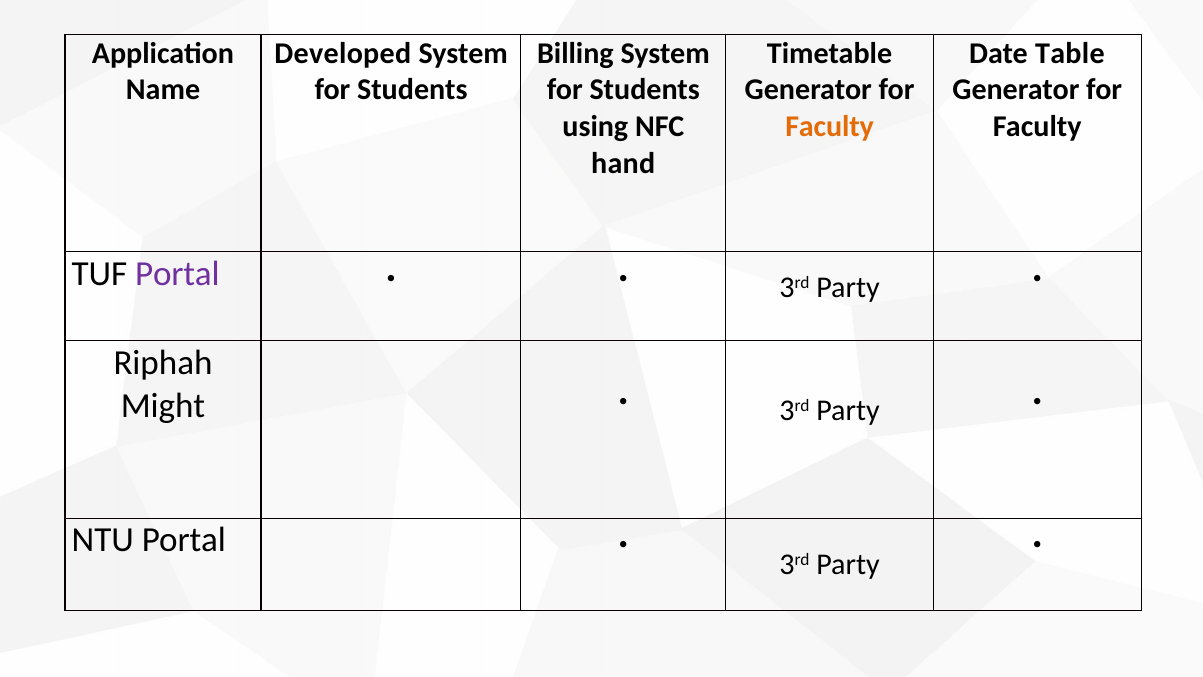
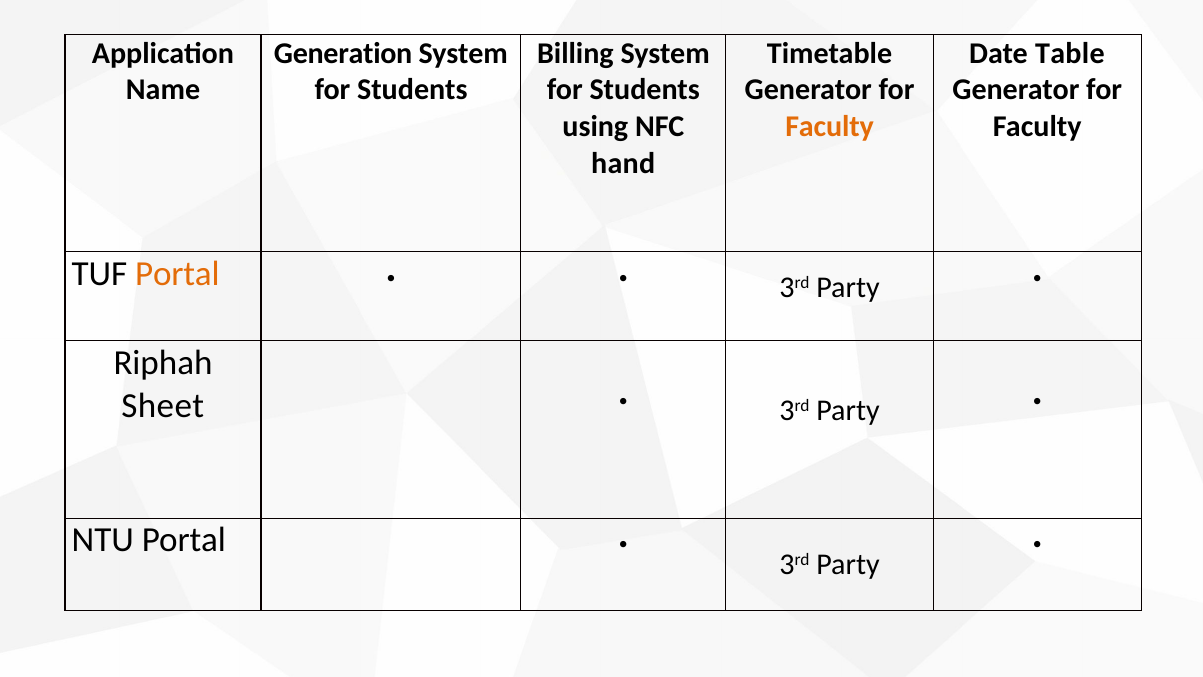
Developed: Developed -> Generation
Portal at (177, 274) colour: purple -> orange
Might: Might -> Sheet
